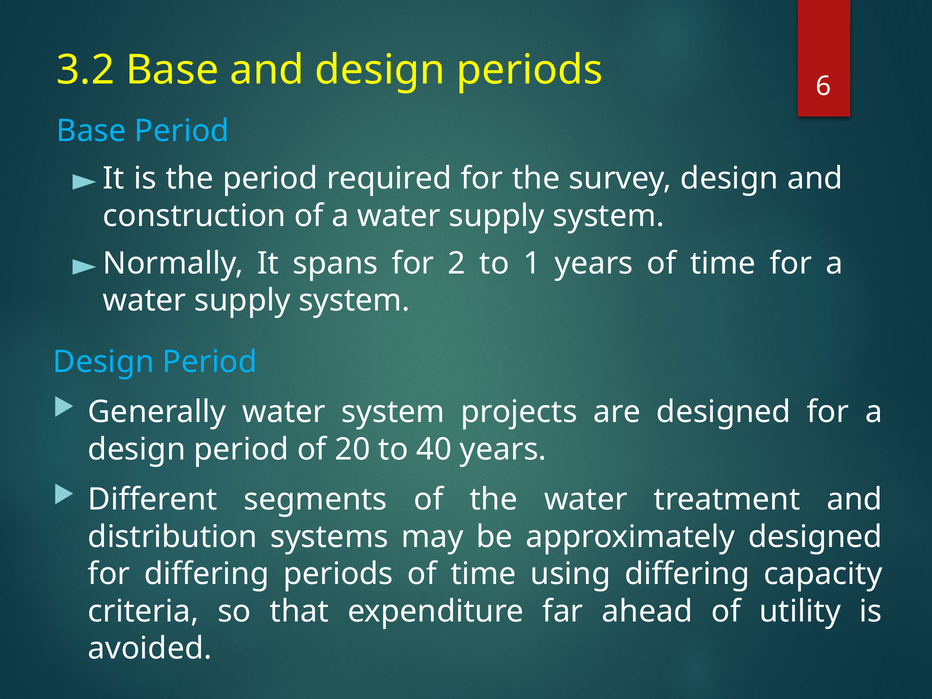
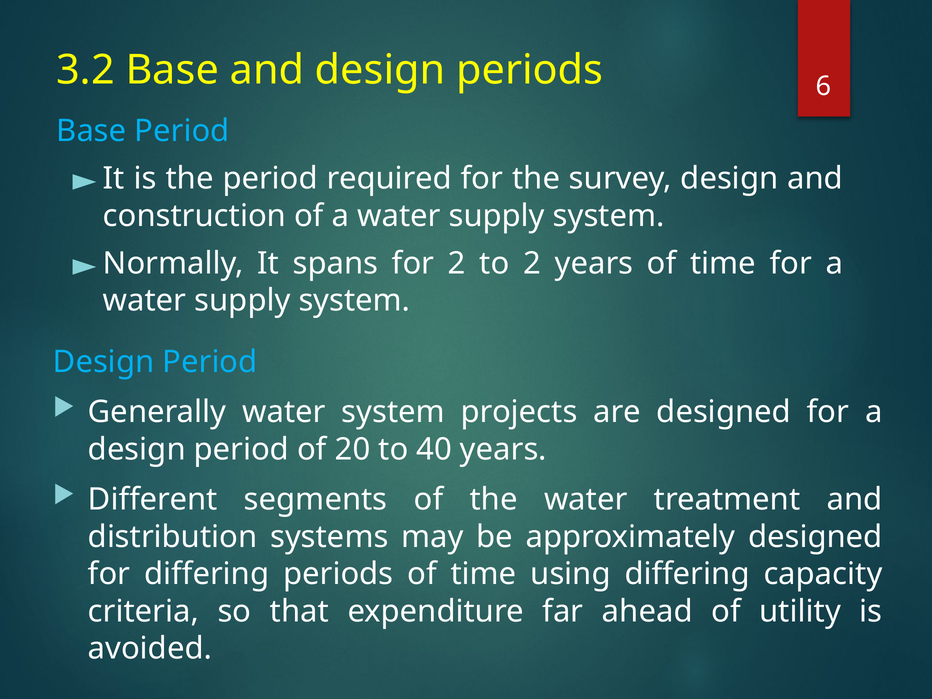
to 1: 1 -> 2
